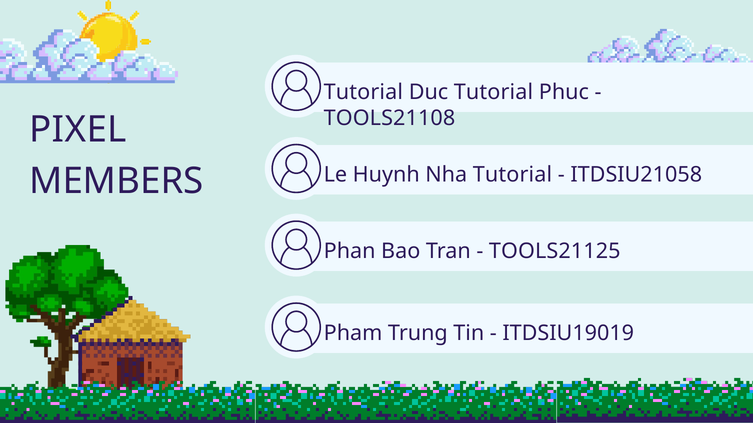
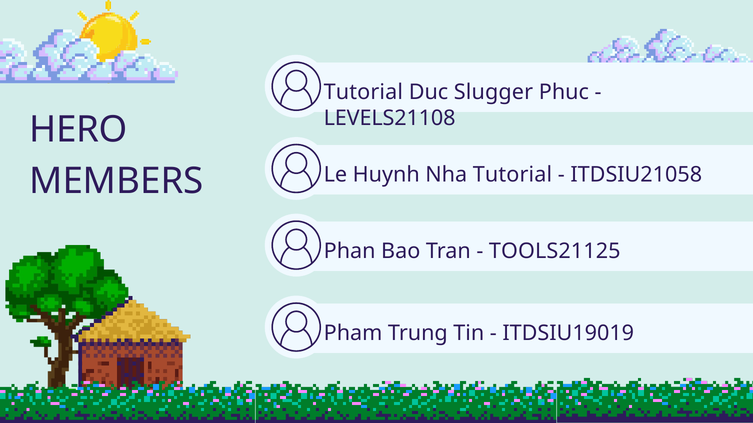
Duc Tutorial: Tutorial -> Slugger
TOOLS21108: TOOLS21108 -> LEVELS21108
PIXEL: PIXEL -> HERO
